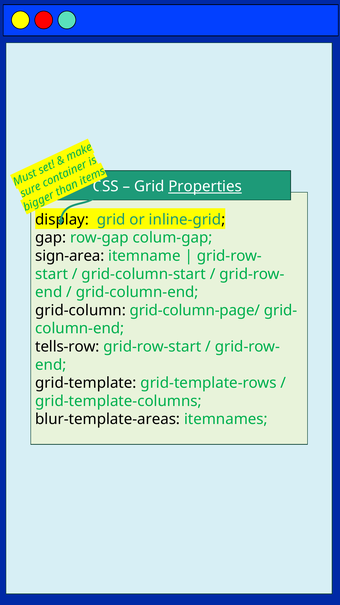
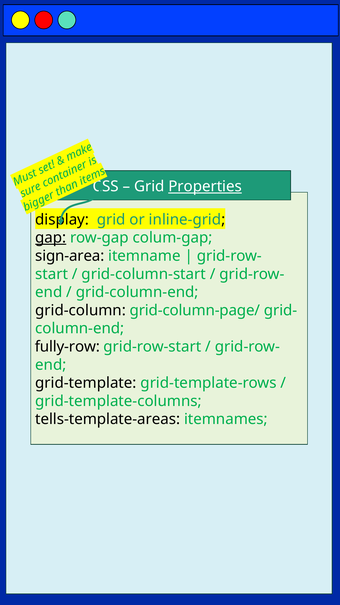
gap underline: none -> present
tells-row: tells-row -> fully-row
blur-template-areas: blur-template-areas -> tells-template-areas
